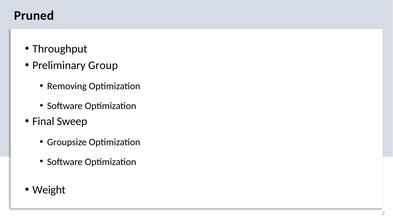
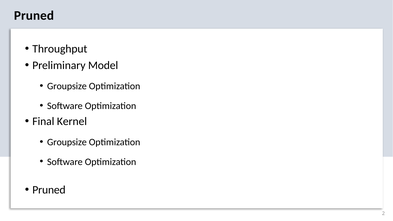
Group: Group -> Model
Removing at (67, 86): Removing -> Groupsize
Sweep: Sweep -> Kernel
Weight at (49, 190): Weight -> Pruned
